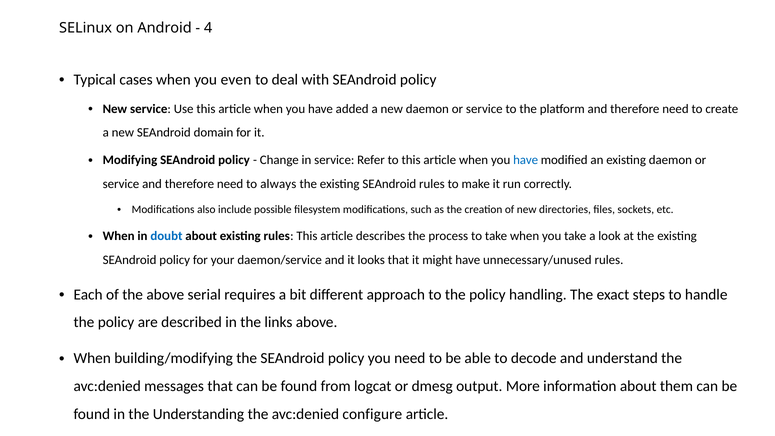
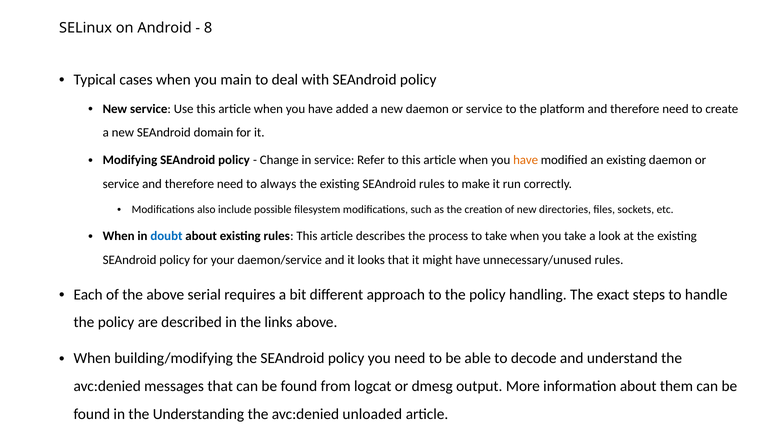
4: 4 -> 8
even: even -> main
have at (526, 160) colour: blue -> orange
configure: configure -> unloaded
